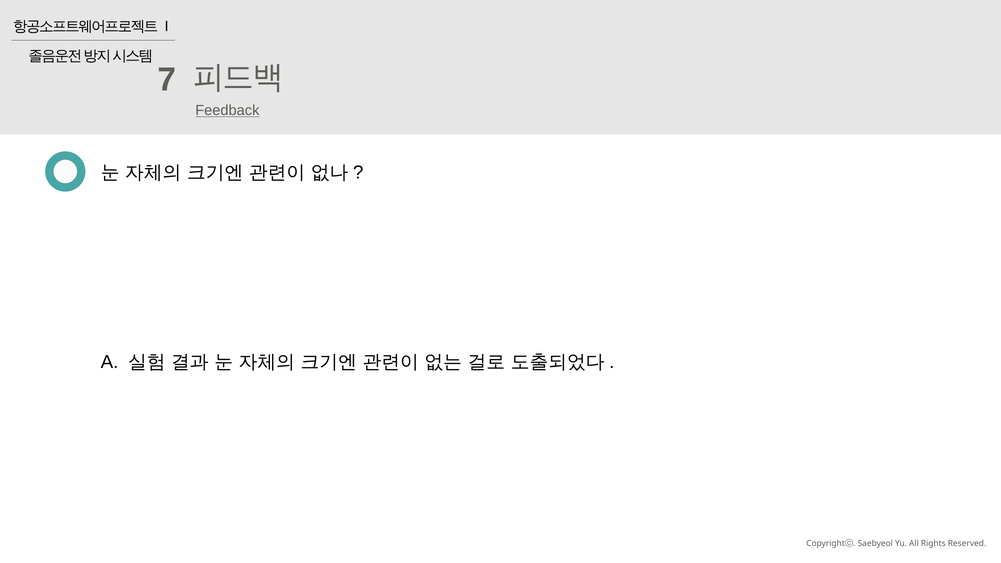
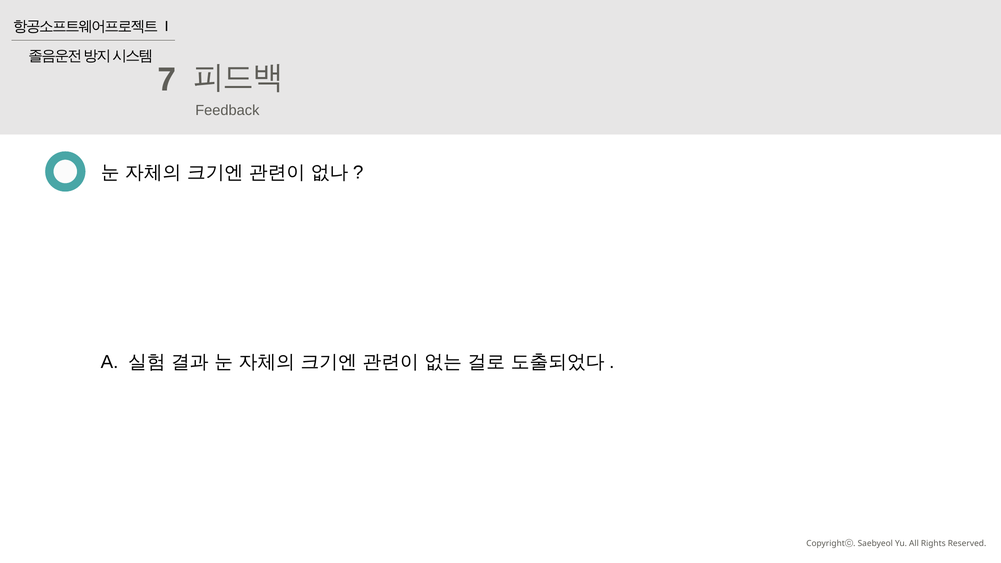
Feedback underline: present -> none
